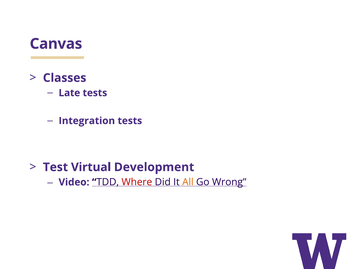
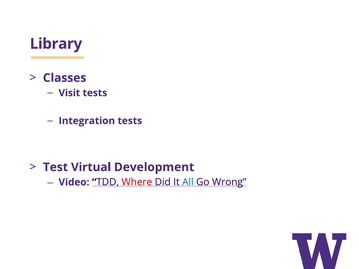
Canvas: Canvas -> Library
Late: Late -> Visit
All colour: orange -> blue
